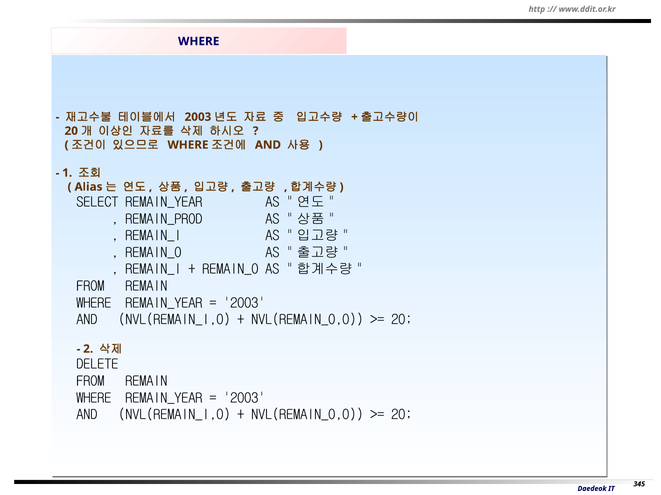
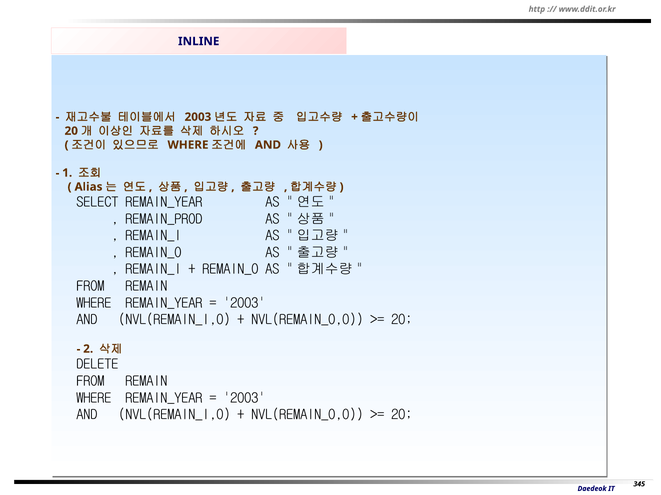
WHERE at (199, 41): WHERE -> INLINE
